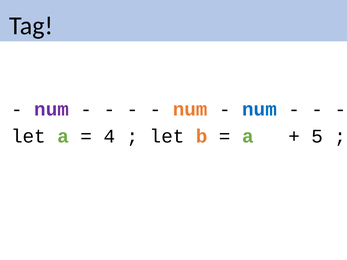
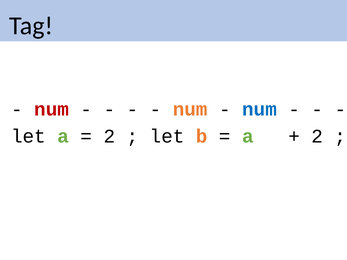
num at (52, 109) colour: purple -> red
4 at (109, 136): 4 -> 2
5 at (317, 136): 5 -> 2
